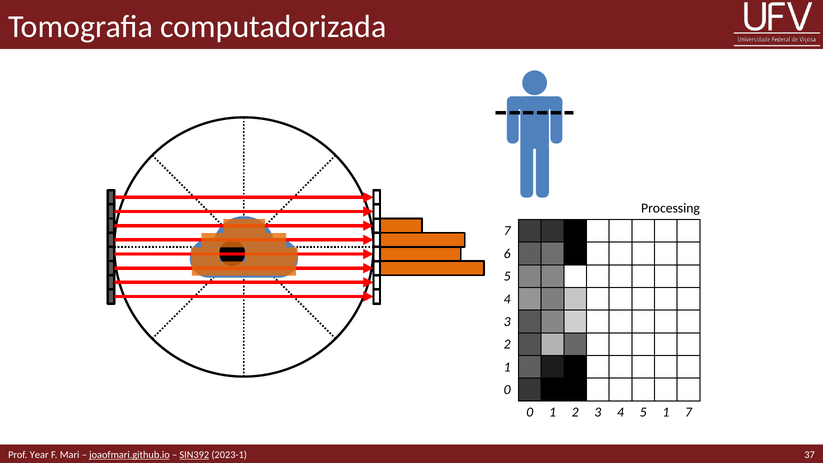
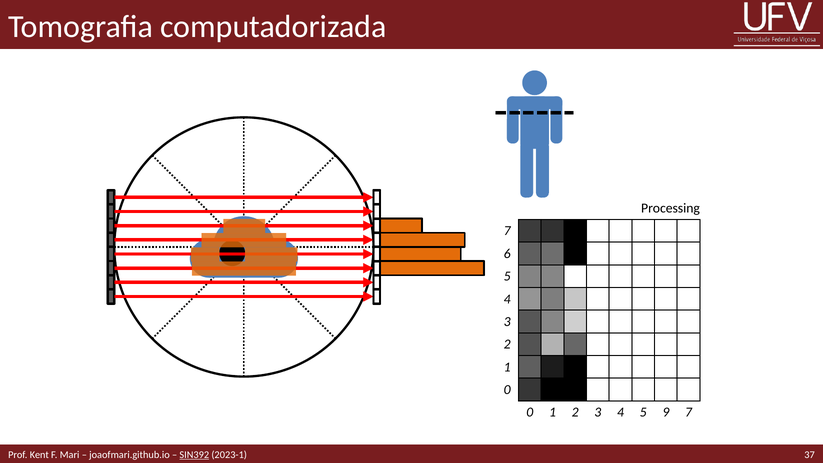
5 1: 1 -> 9
Year: Year -> Kent
joaofmari.github.io underline: present -> none
